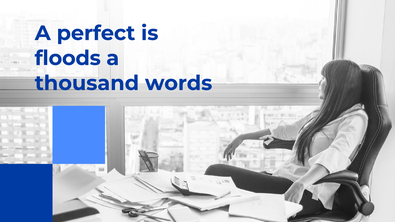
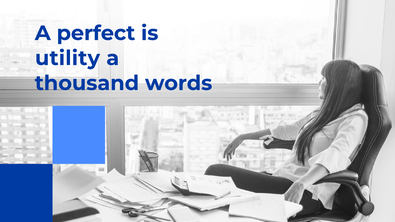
floods: floods -> utility
